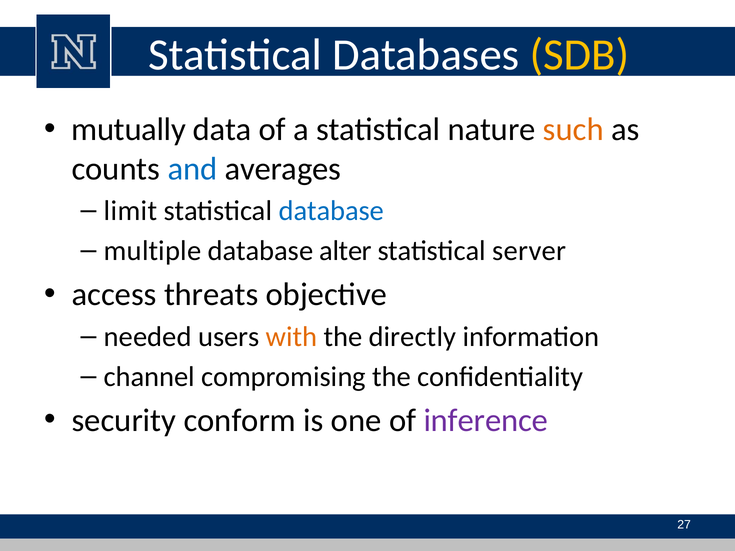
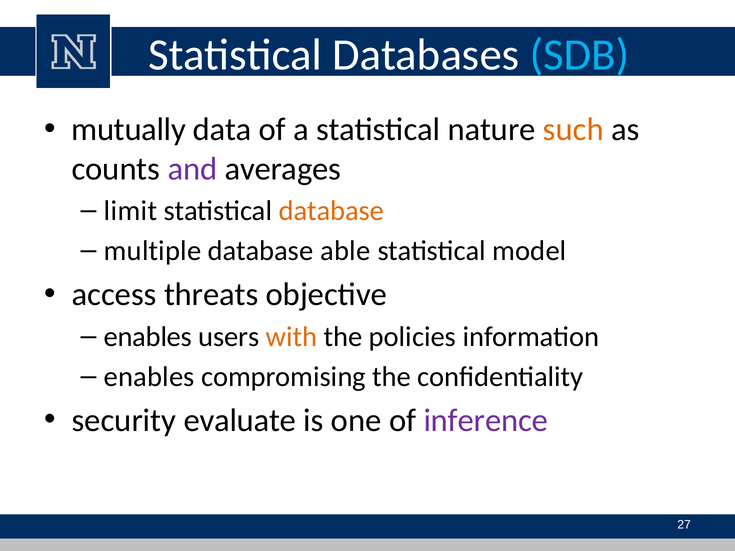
SDB colour: yellow -> light blue
and colour: blue -> purple
database at (331, 211) colour: blue -> orange
alter: alter -> able
server: server -> model
needed at (148, 337): needed -> enables
directly: directly -> policies
channel at (149, 377): channel -> enables
conform: conform -> evaluate
